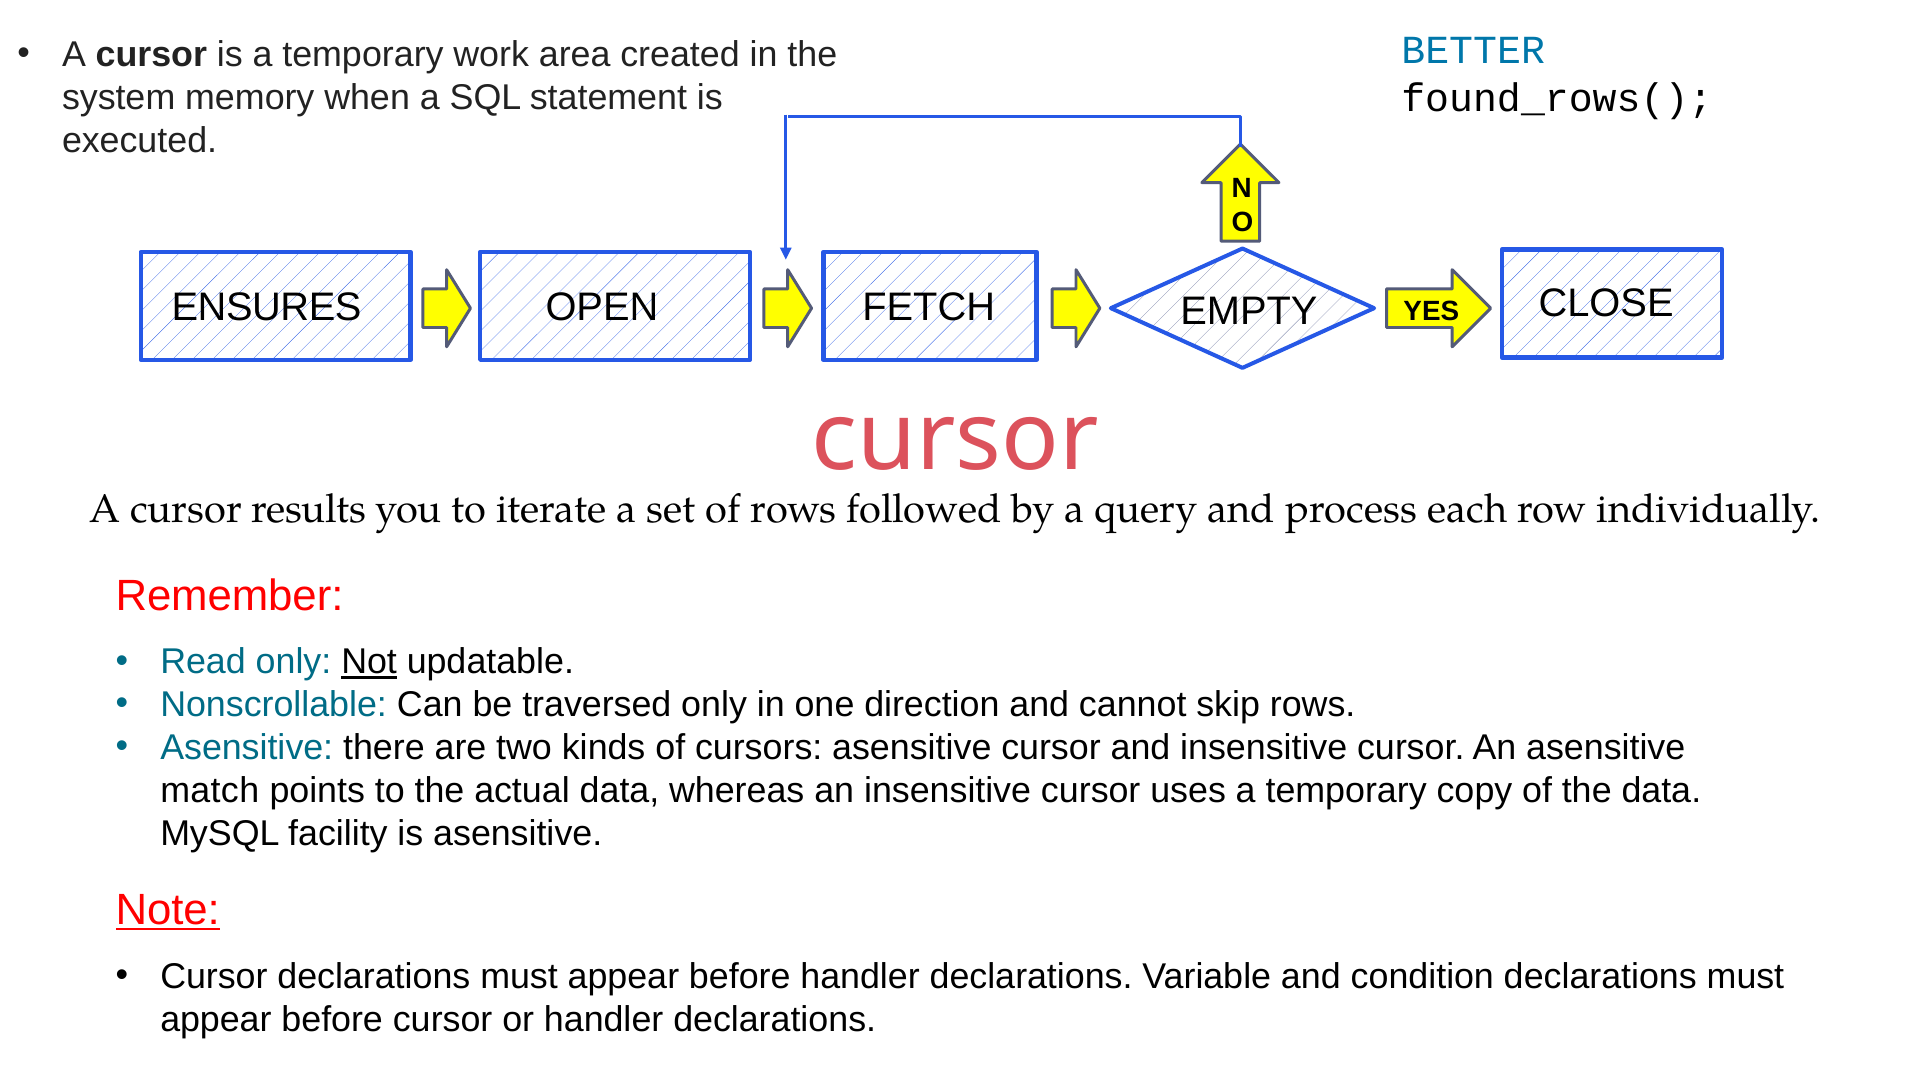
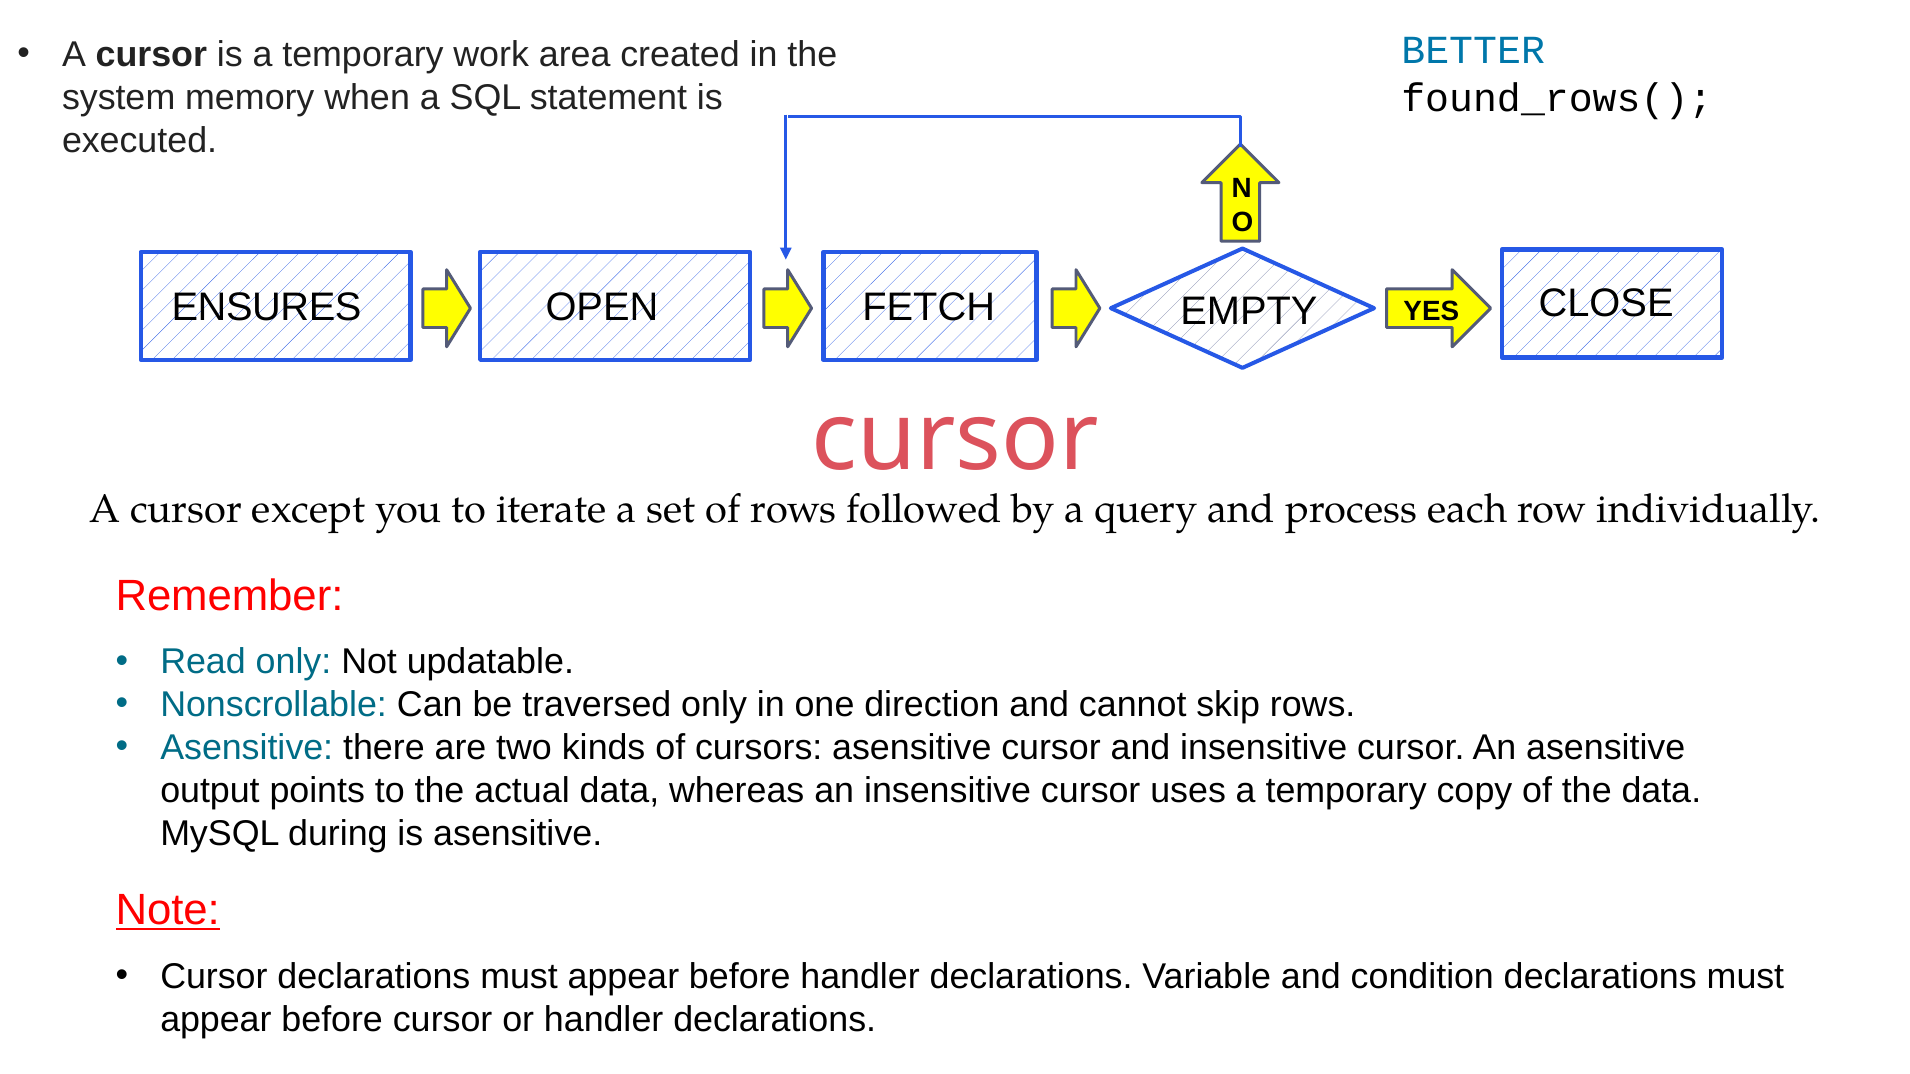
results: results -> except
Not underline: present -> none
match: match -> output
facility: facility -> during
